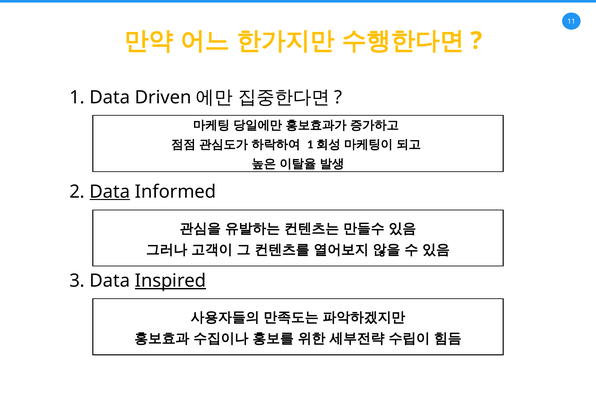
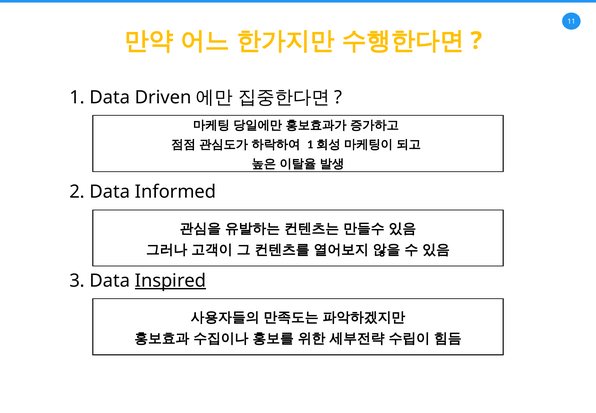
Data at (110, 192) underline: present -> none
